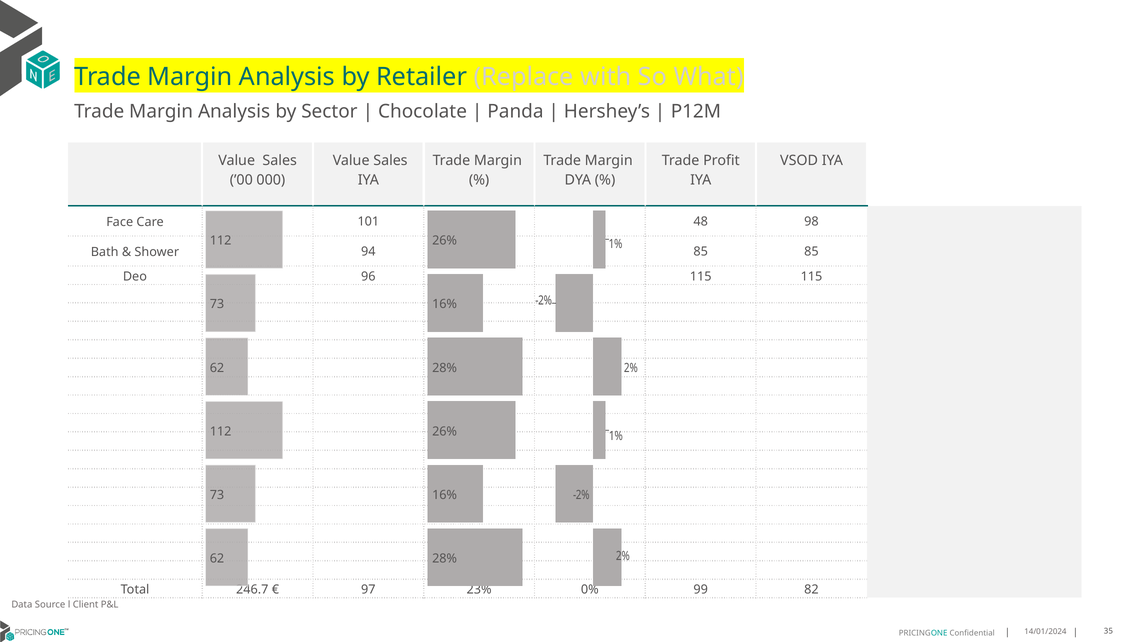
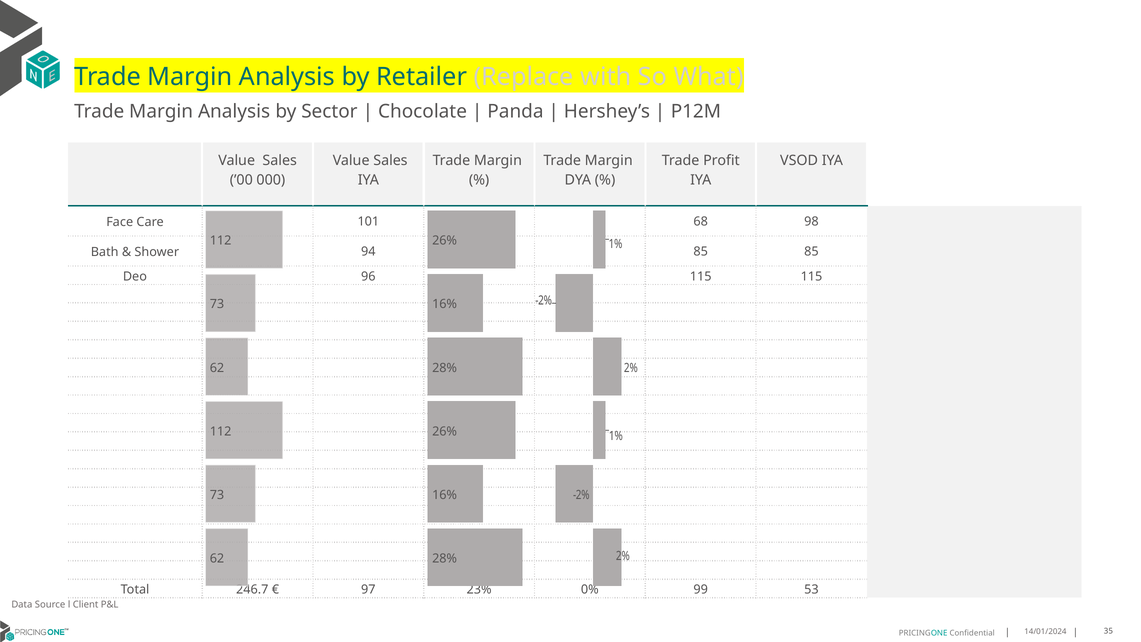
48: 48 -> 68
82: 82 -> 53
